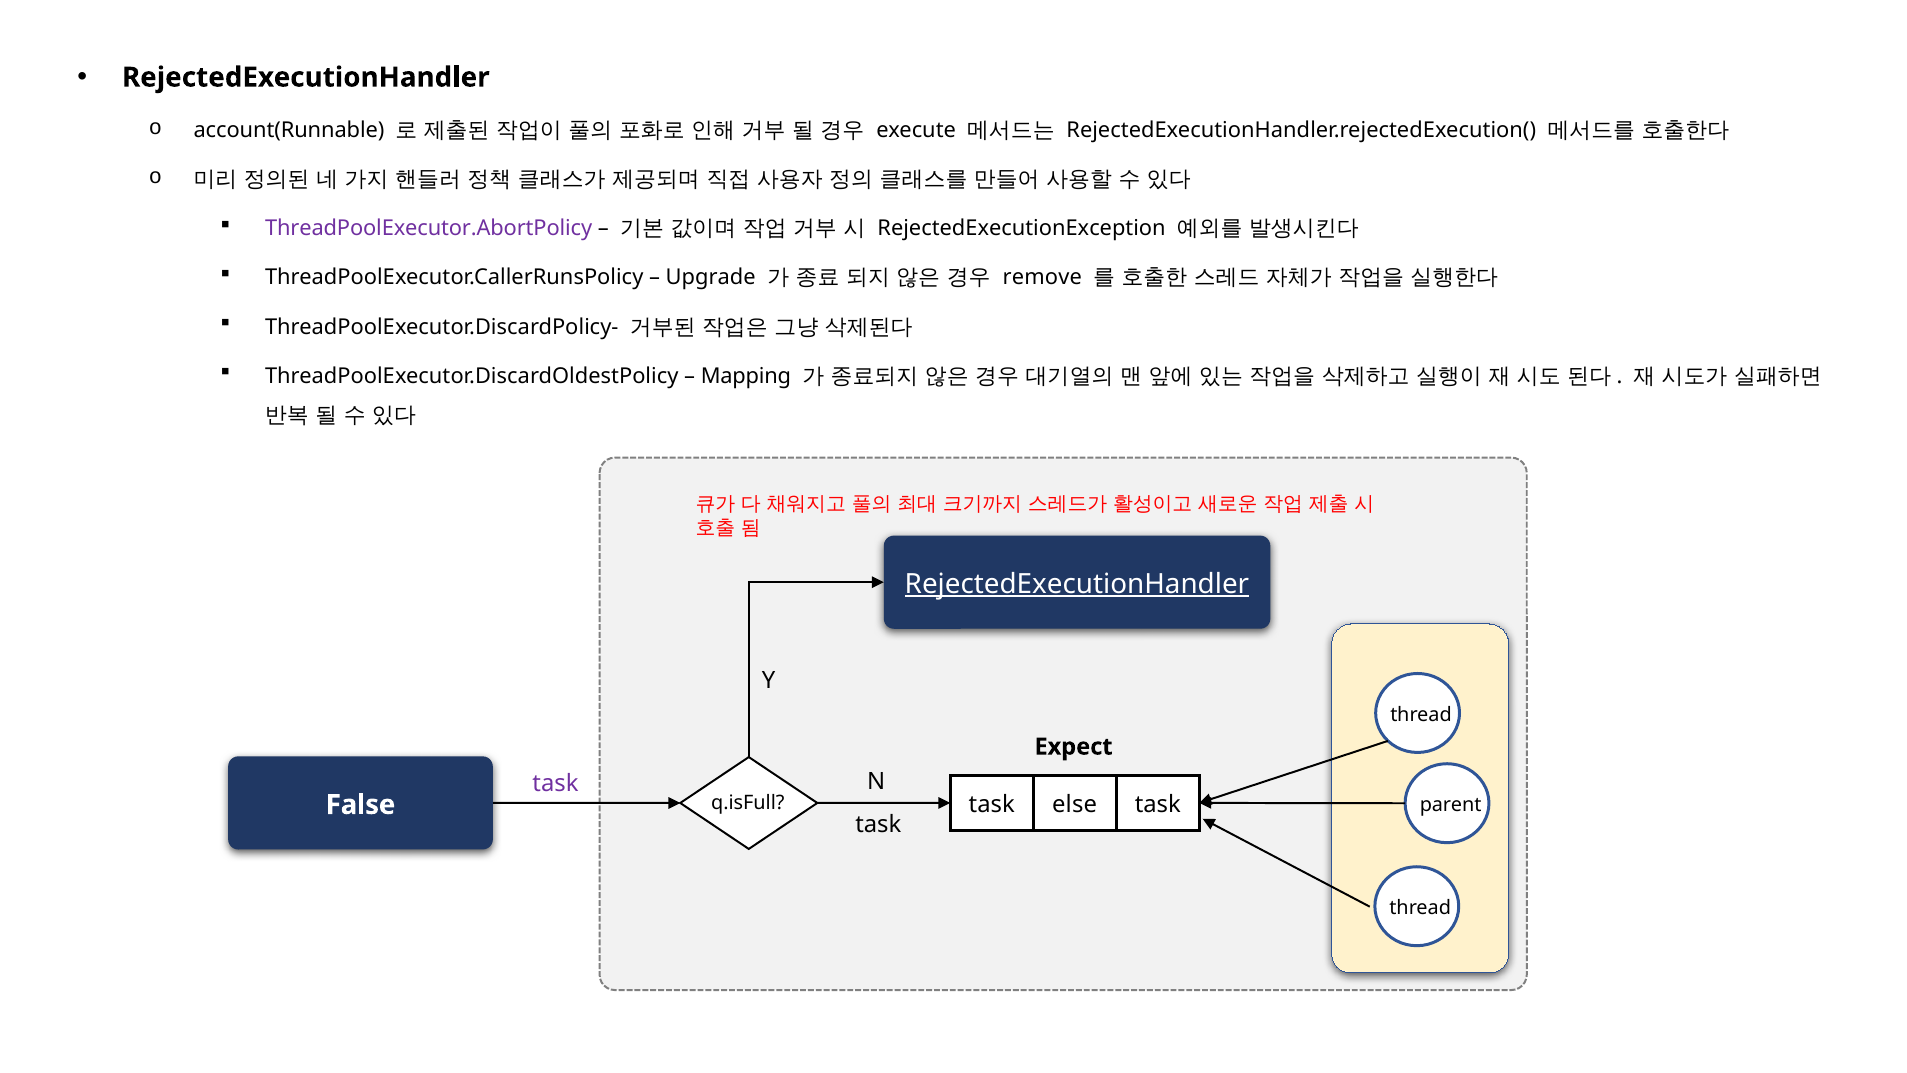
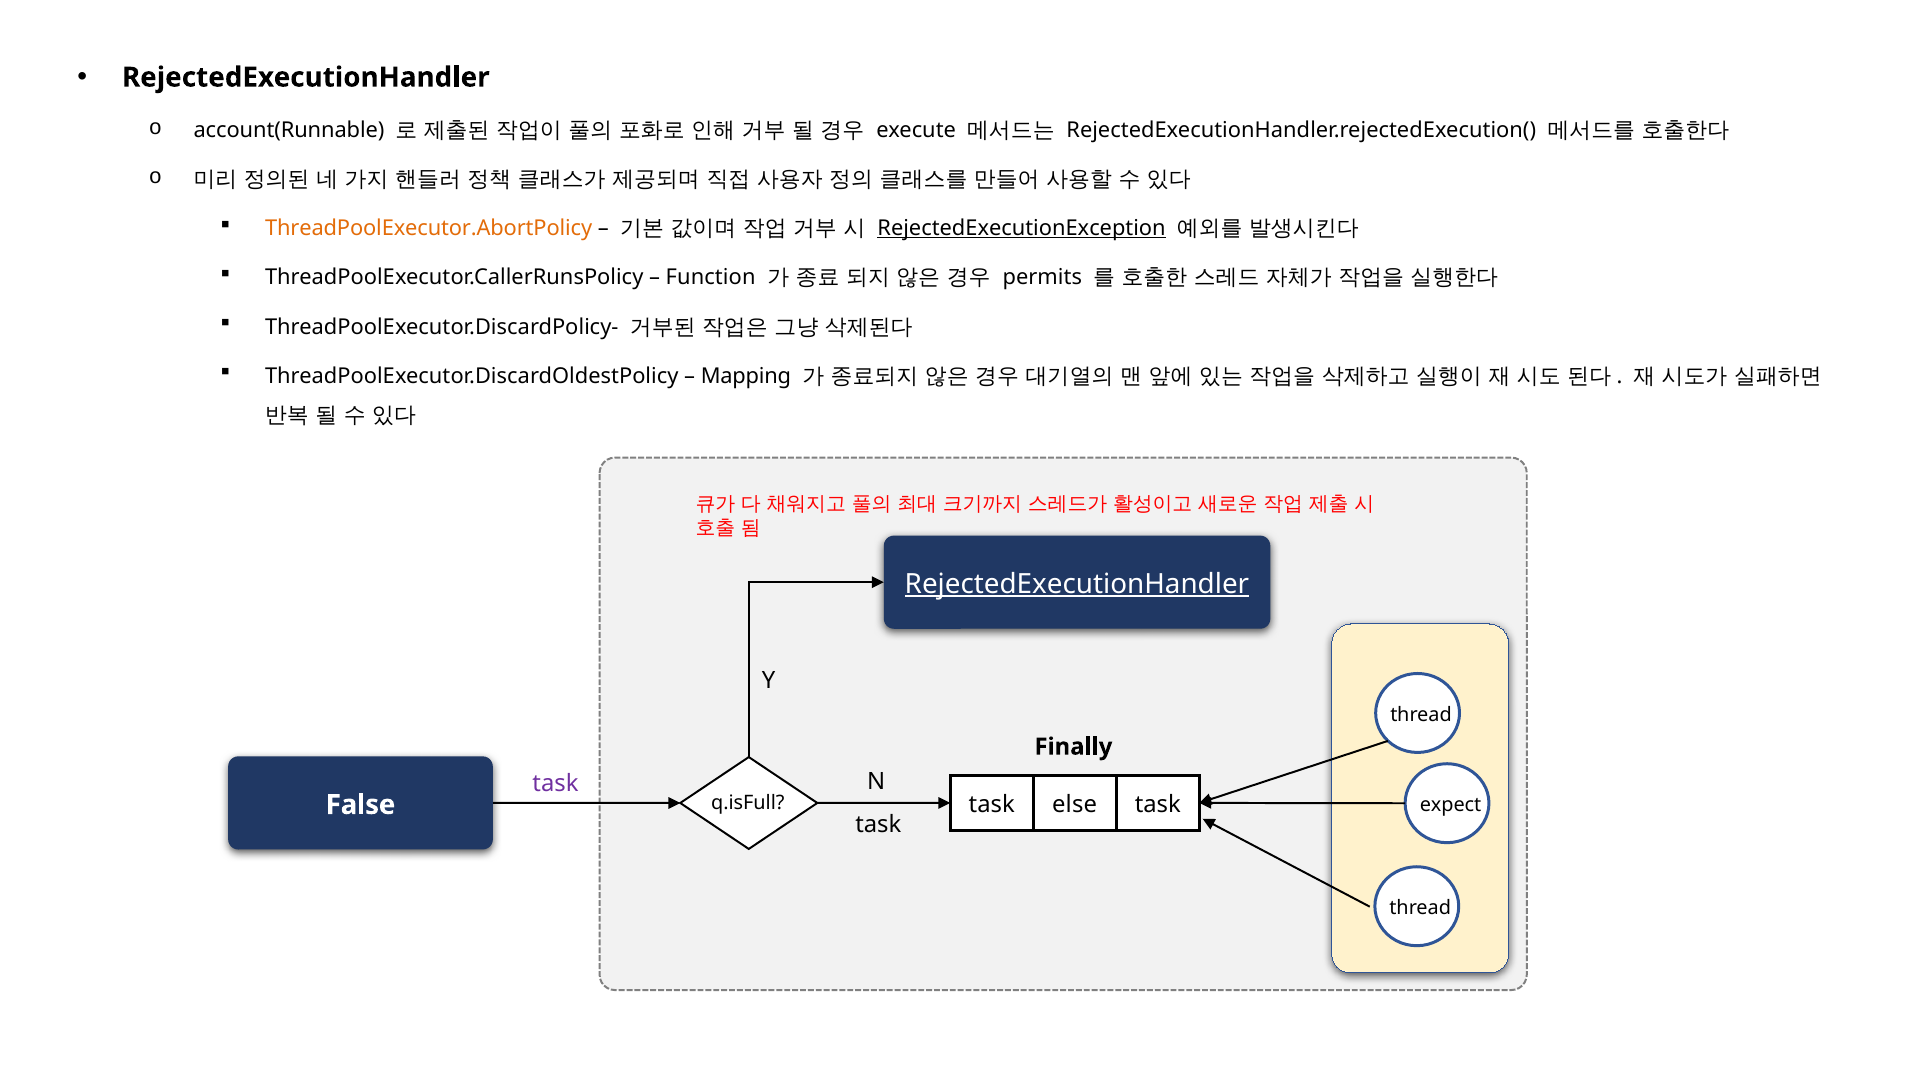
ThreadPoolExecutor.AbortPolicy colour: purple -> orange
RejectedExecutionException underline: none -> present
Upgrade: Upgrade -> Function
remove: remove -> permits
Expect: Expect -> Finally
parent: parent -> expect
